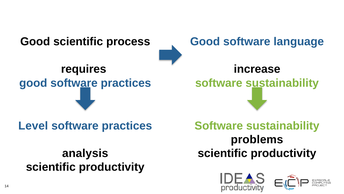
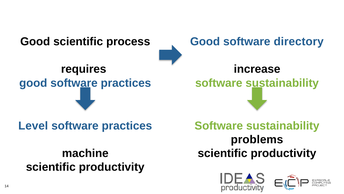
language: language -> directory
analysis: analysis -> machine
